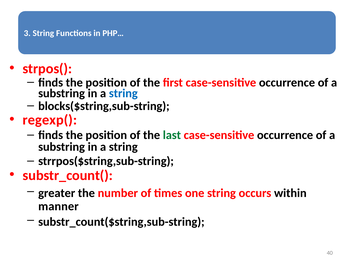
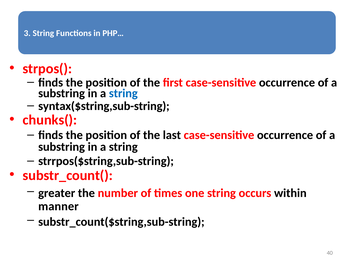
blocks($string,sub-string: blocks($string,sub-string -> syntax($string,sub-string
regexp(: regexp( -> chunks(
last colour: green -> black
